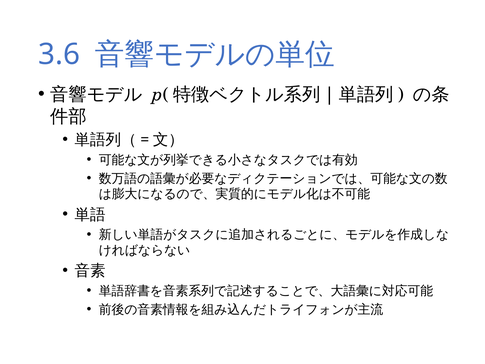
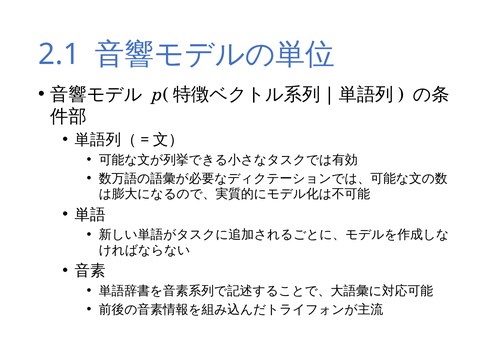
3.6: 3.6 -> 2.1
